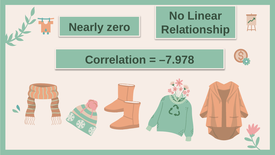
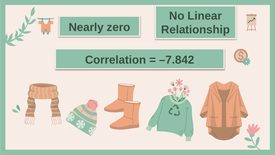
–7.978: –7.978 -> –7.842
